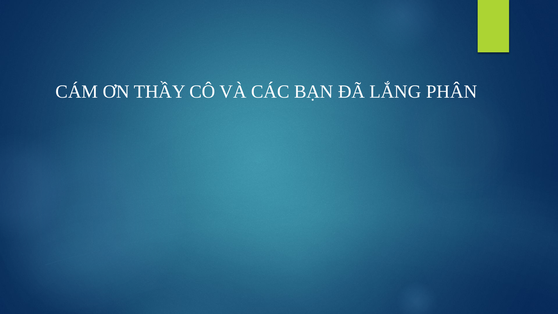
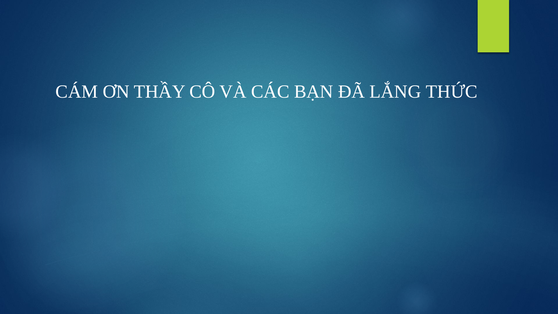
PHÂN: PHÂN -> THỨC
